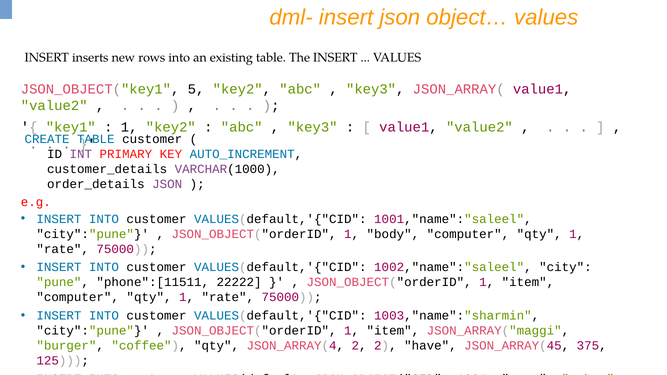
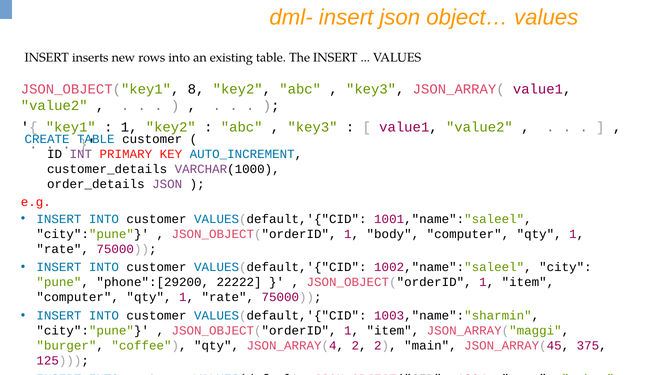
5: 5 -> 8
phone":[11511: phone":[11511 -> phone":[29200
have: have -> main
